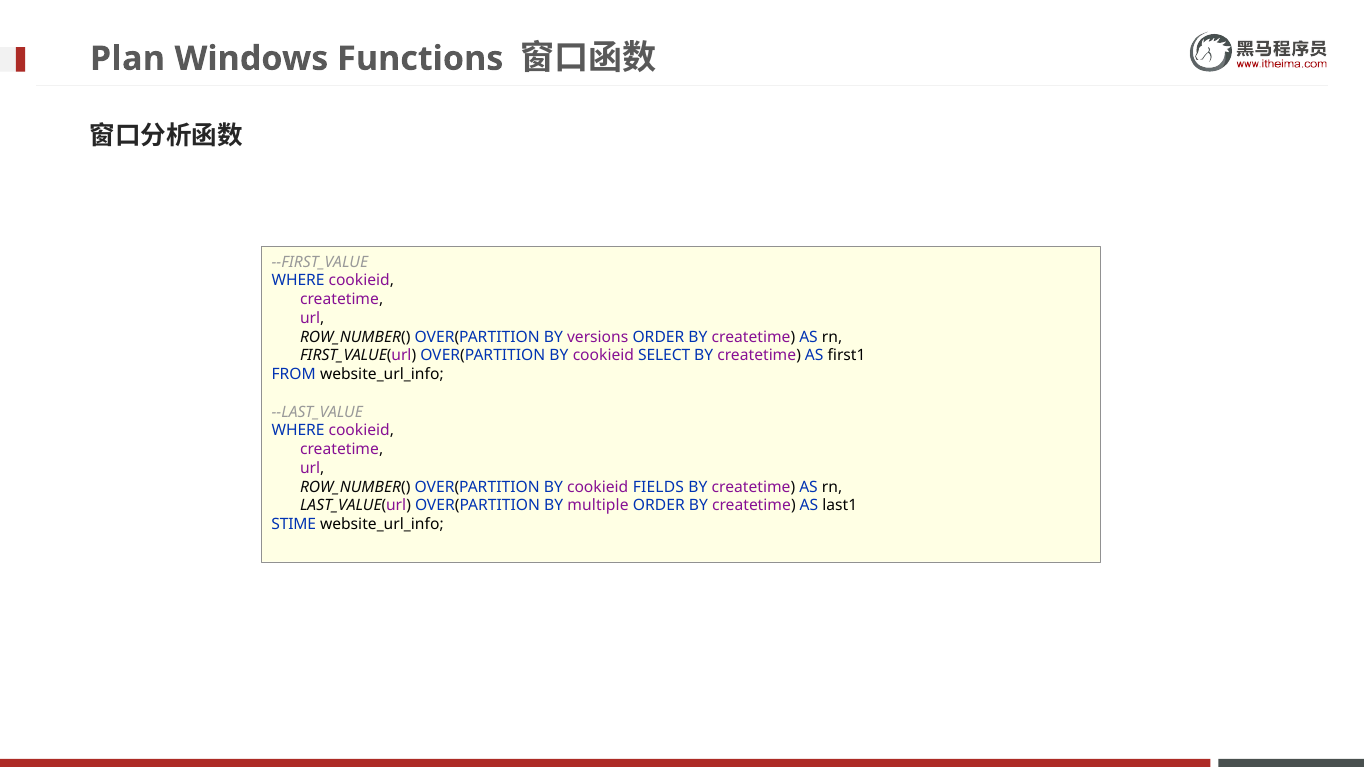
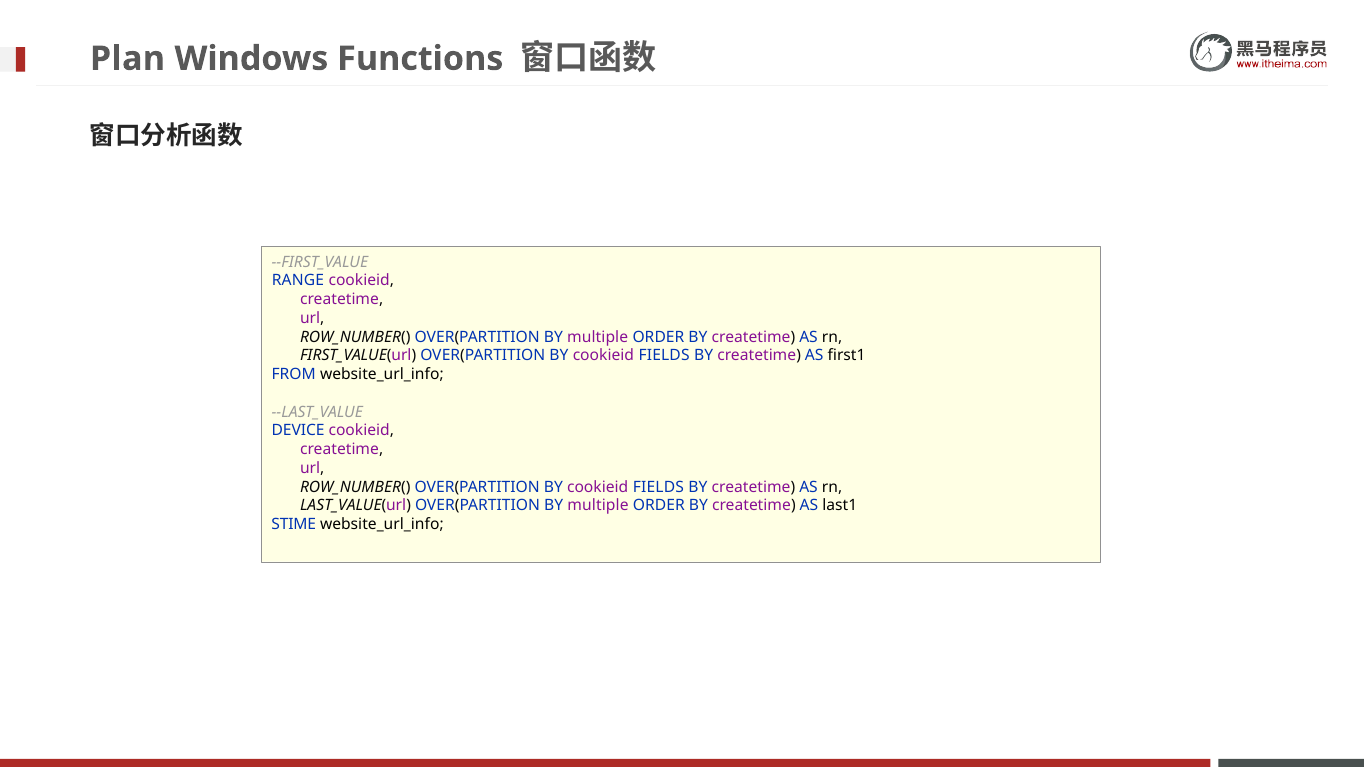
WHERE at (298, 281): WHERE -> RANGE
ROW_NUMBER( OVER(PARTITION BY versions: versions -> multiple
SELECT at (664, 356): SELECT -> FIELDS
WHERE at (298, 431): WHERE -> DEVICE
